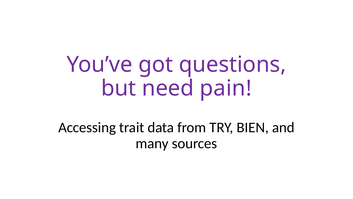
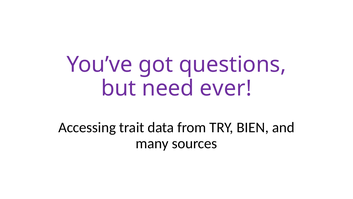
pain: pain -> ever
